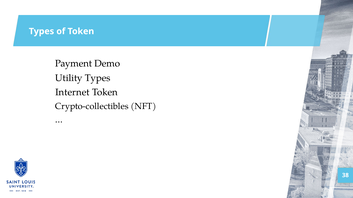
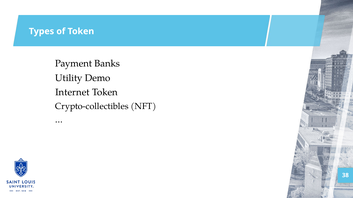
Demo: Demo -> Banks
Utility Types: Types -> Demo
